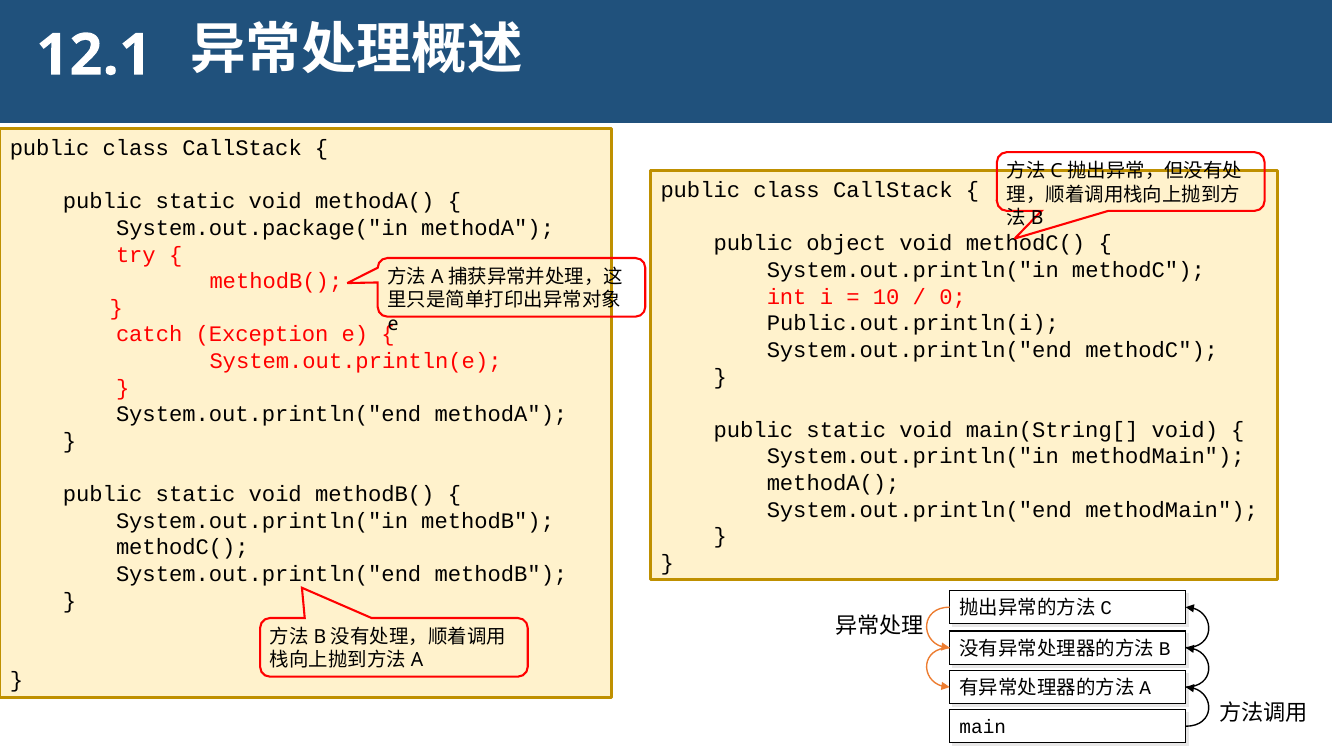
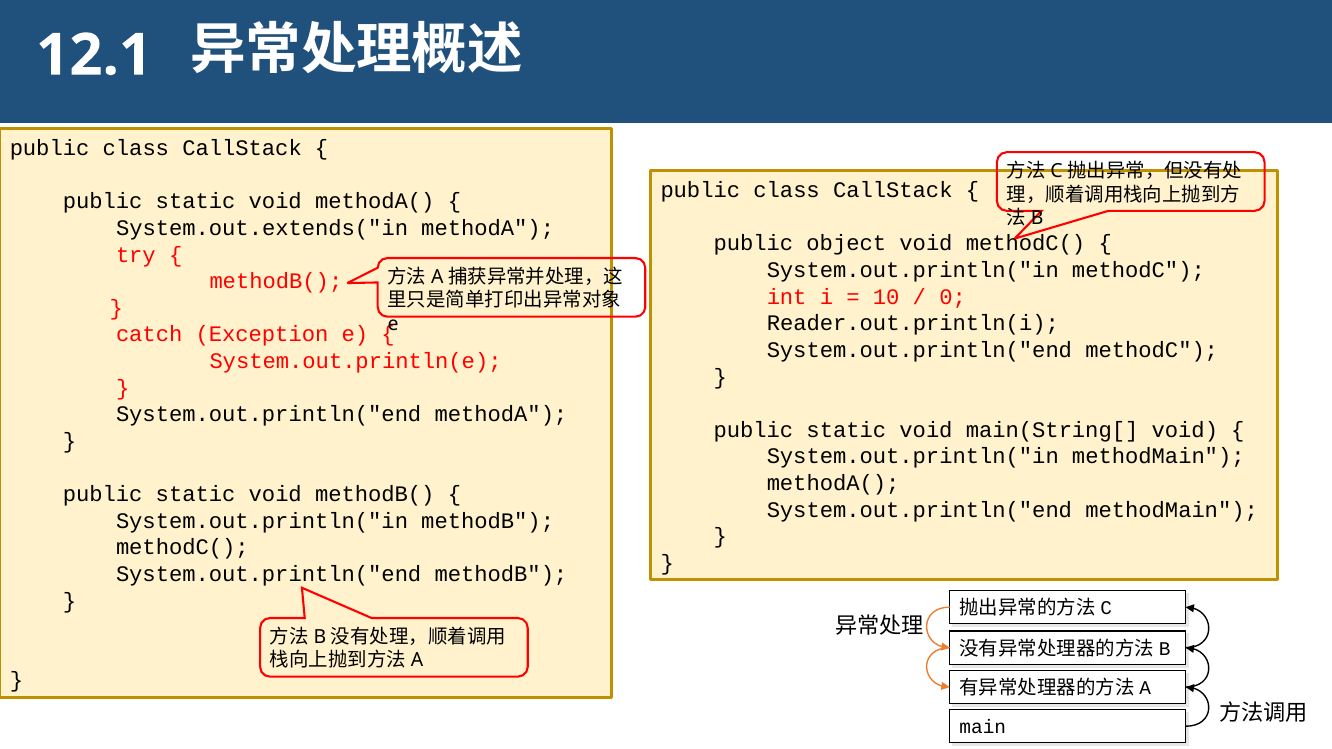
System.out.package("in: System.out.package("in -> System.out.extends("in
Public.out.println(i: Public.out.println(i -> Reader.out.println(i
